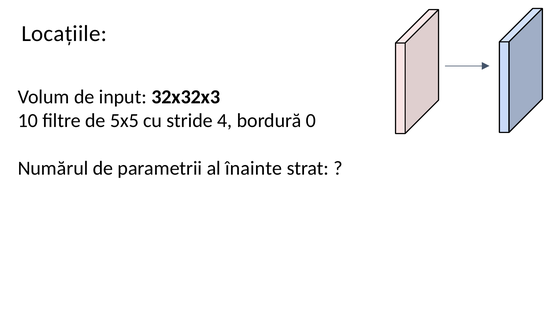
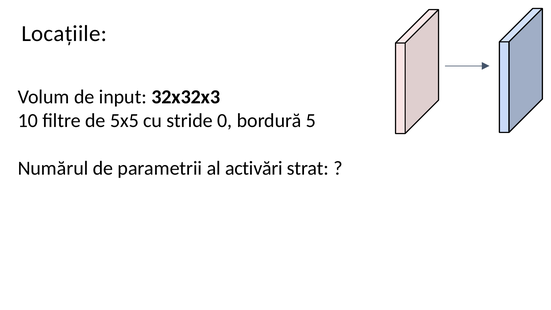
4: 4 -> 0
0: 0 -> 5
înainte: înainte -> activări
